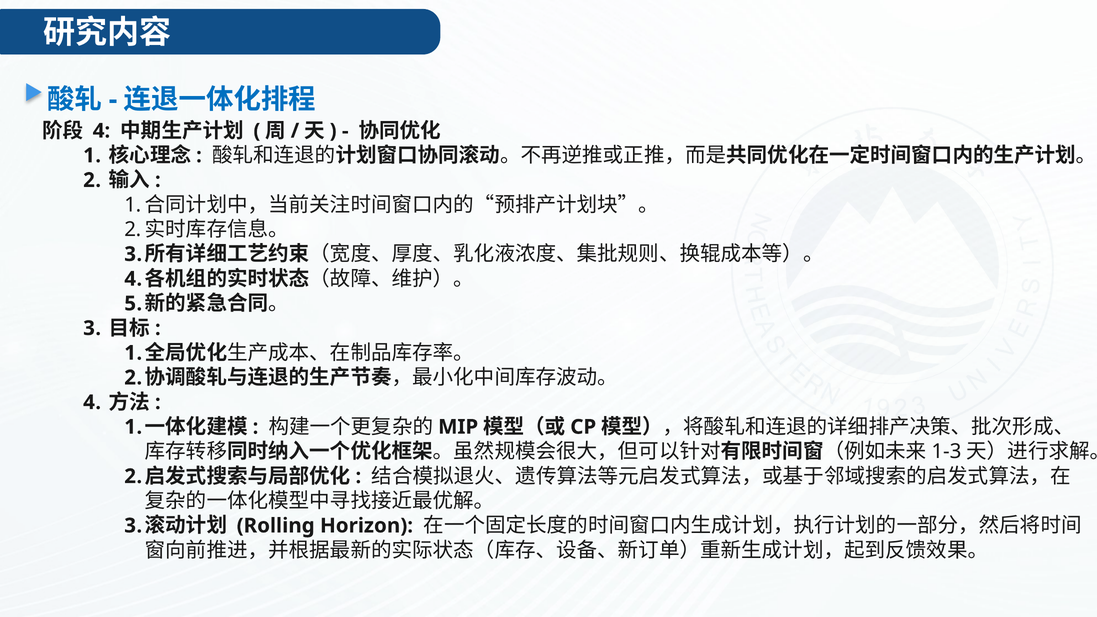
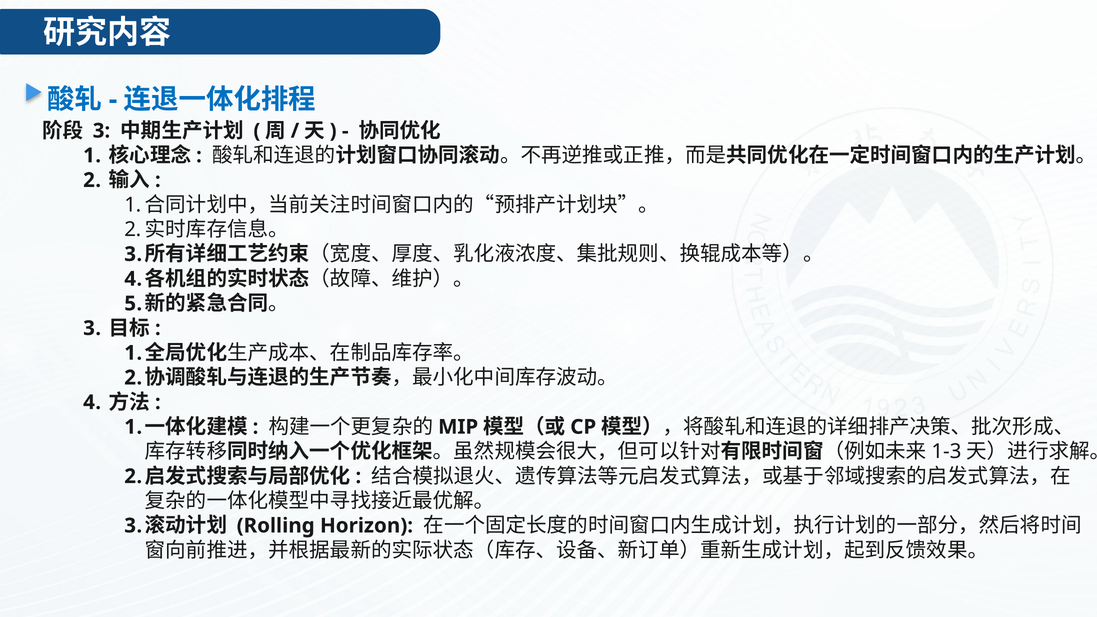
4 at (101, 131): 4 -> 3
